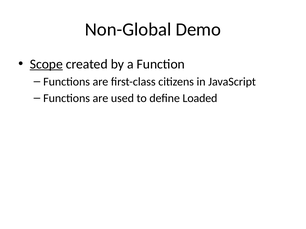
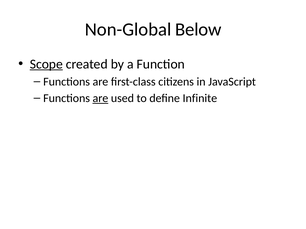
Demo: Demo -> Below
are at (100, 98) underline: none -> present
Loaded: Loaded -> Infinite
